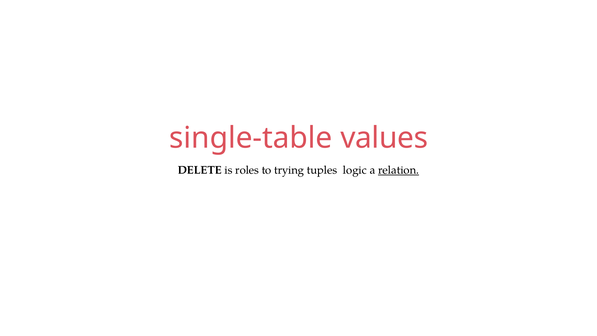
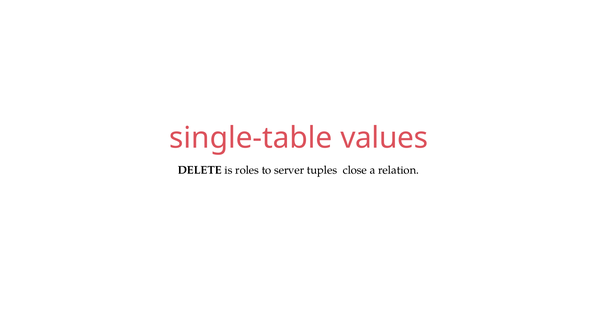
trying: trying -> server
logic: logic -> close
relation underline: present -> none
